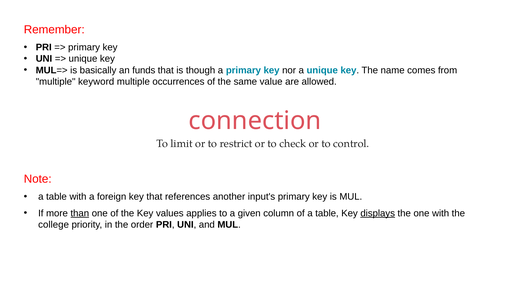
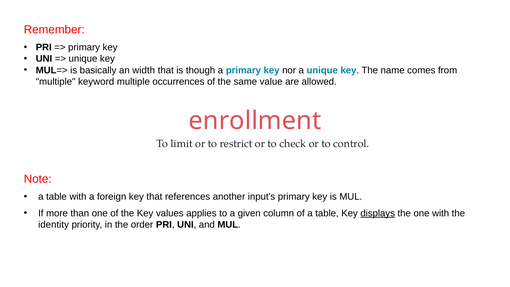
funds: funds -> width
connection: connection -> enrollment
than underline: present -> none
college: college -> identity
